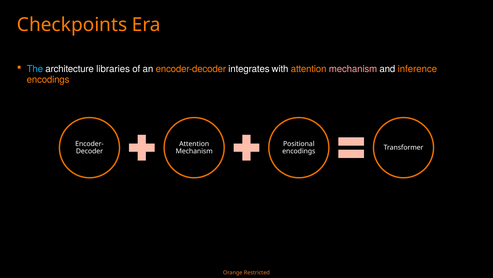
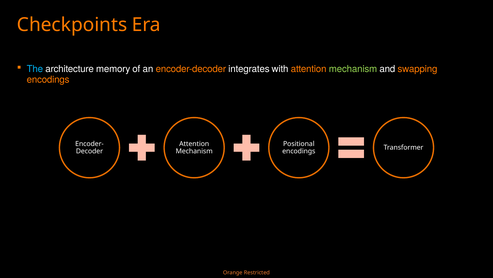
libraries: libraries -> memory
mechanism at (353, 69) colour: pink -> light green
inference: inference -> swapping
